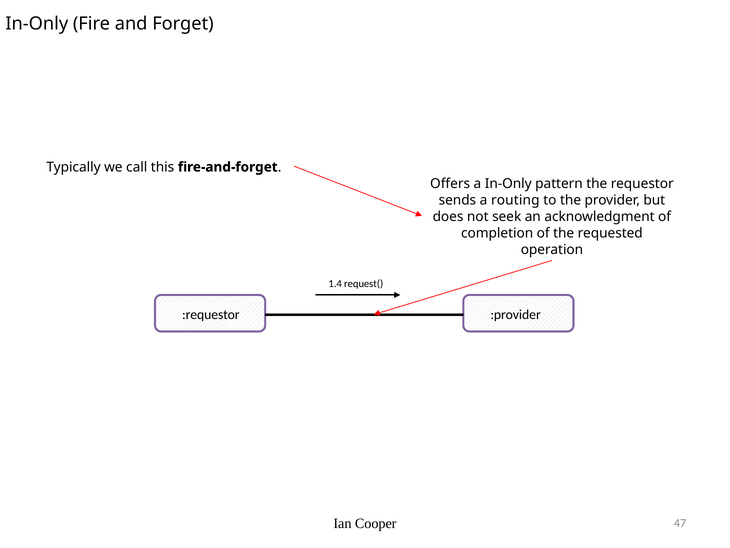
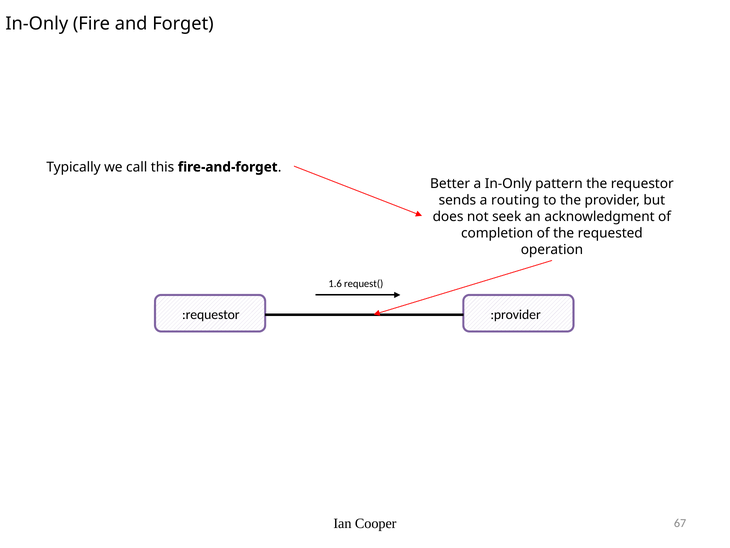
Offers: Offers -> Better
1.4: 1.4 -> 1.6
47: 47 -> 67
